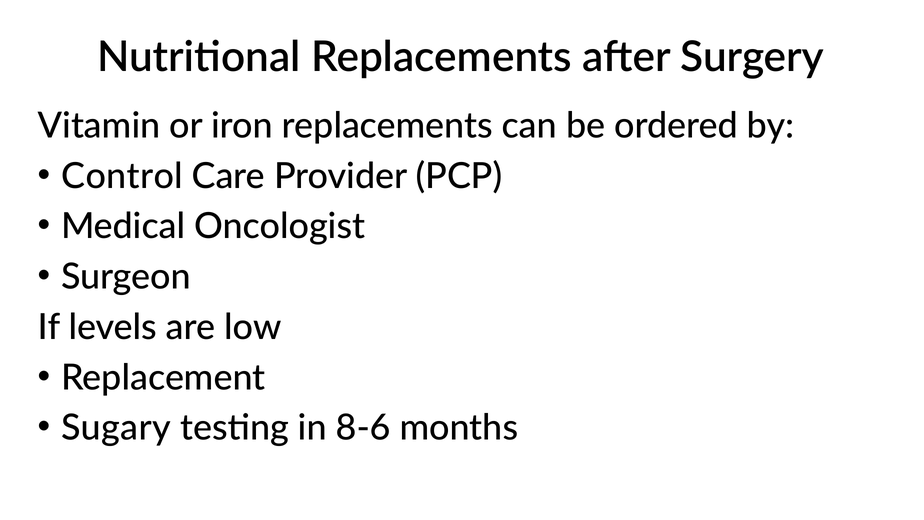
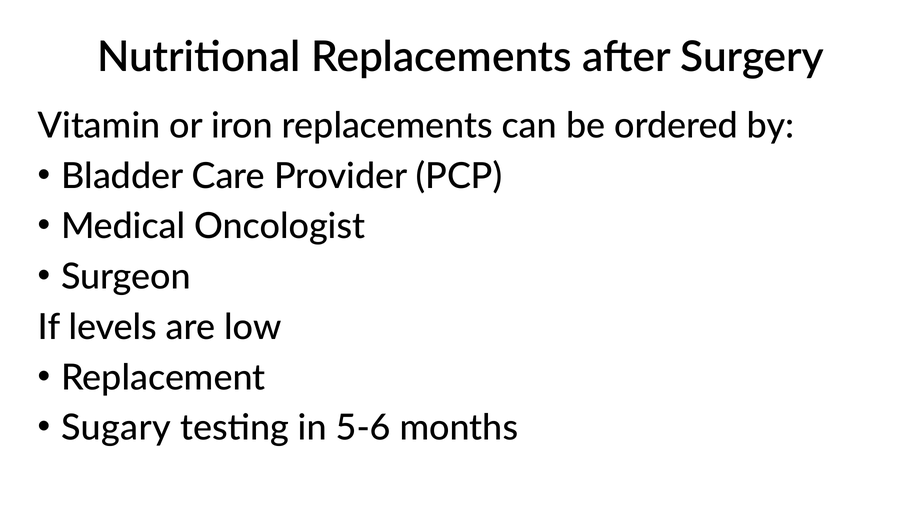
Control: Control -> Bladder
8-6: 8-6 -> 5-6
